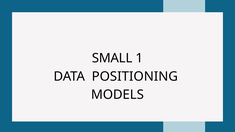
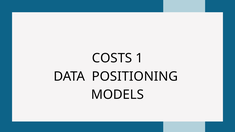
SMALL: SMALL -> COSTS
